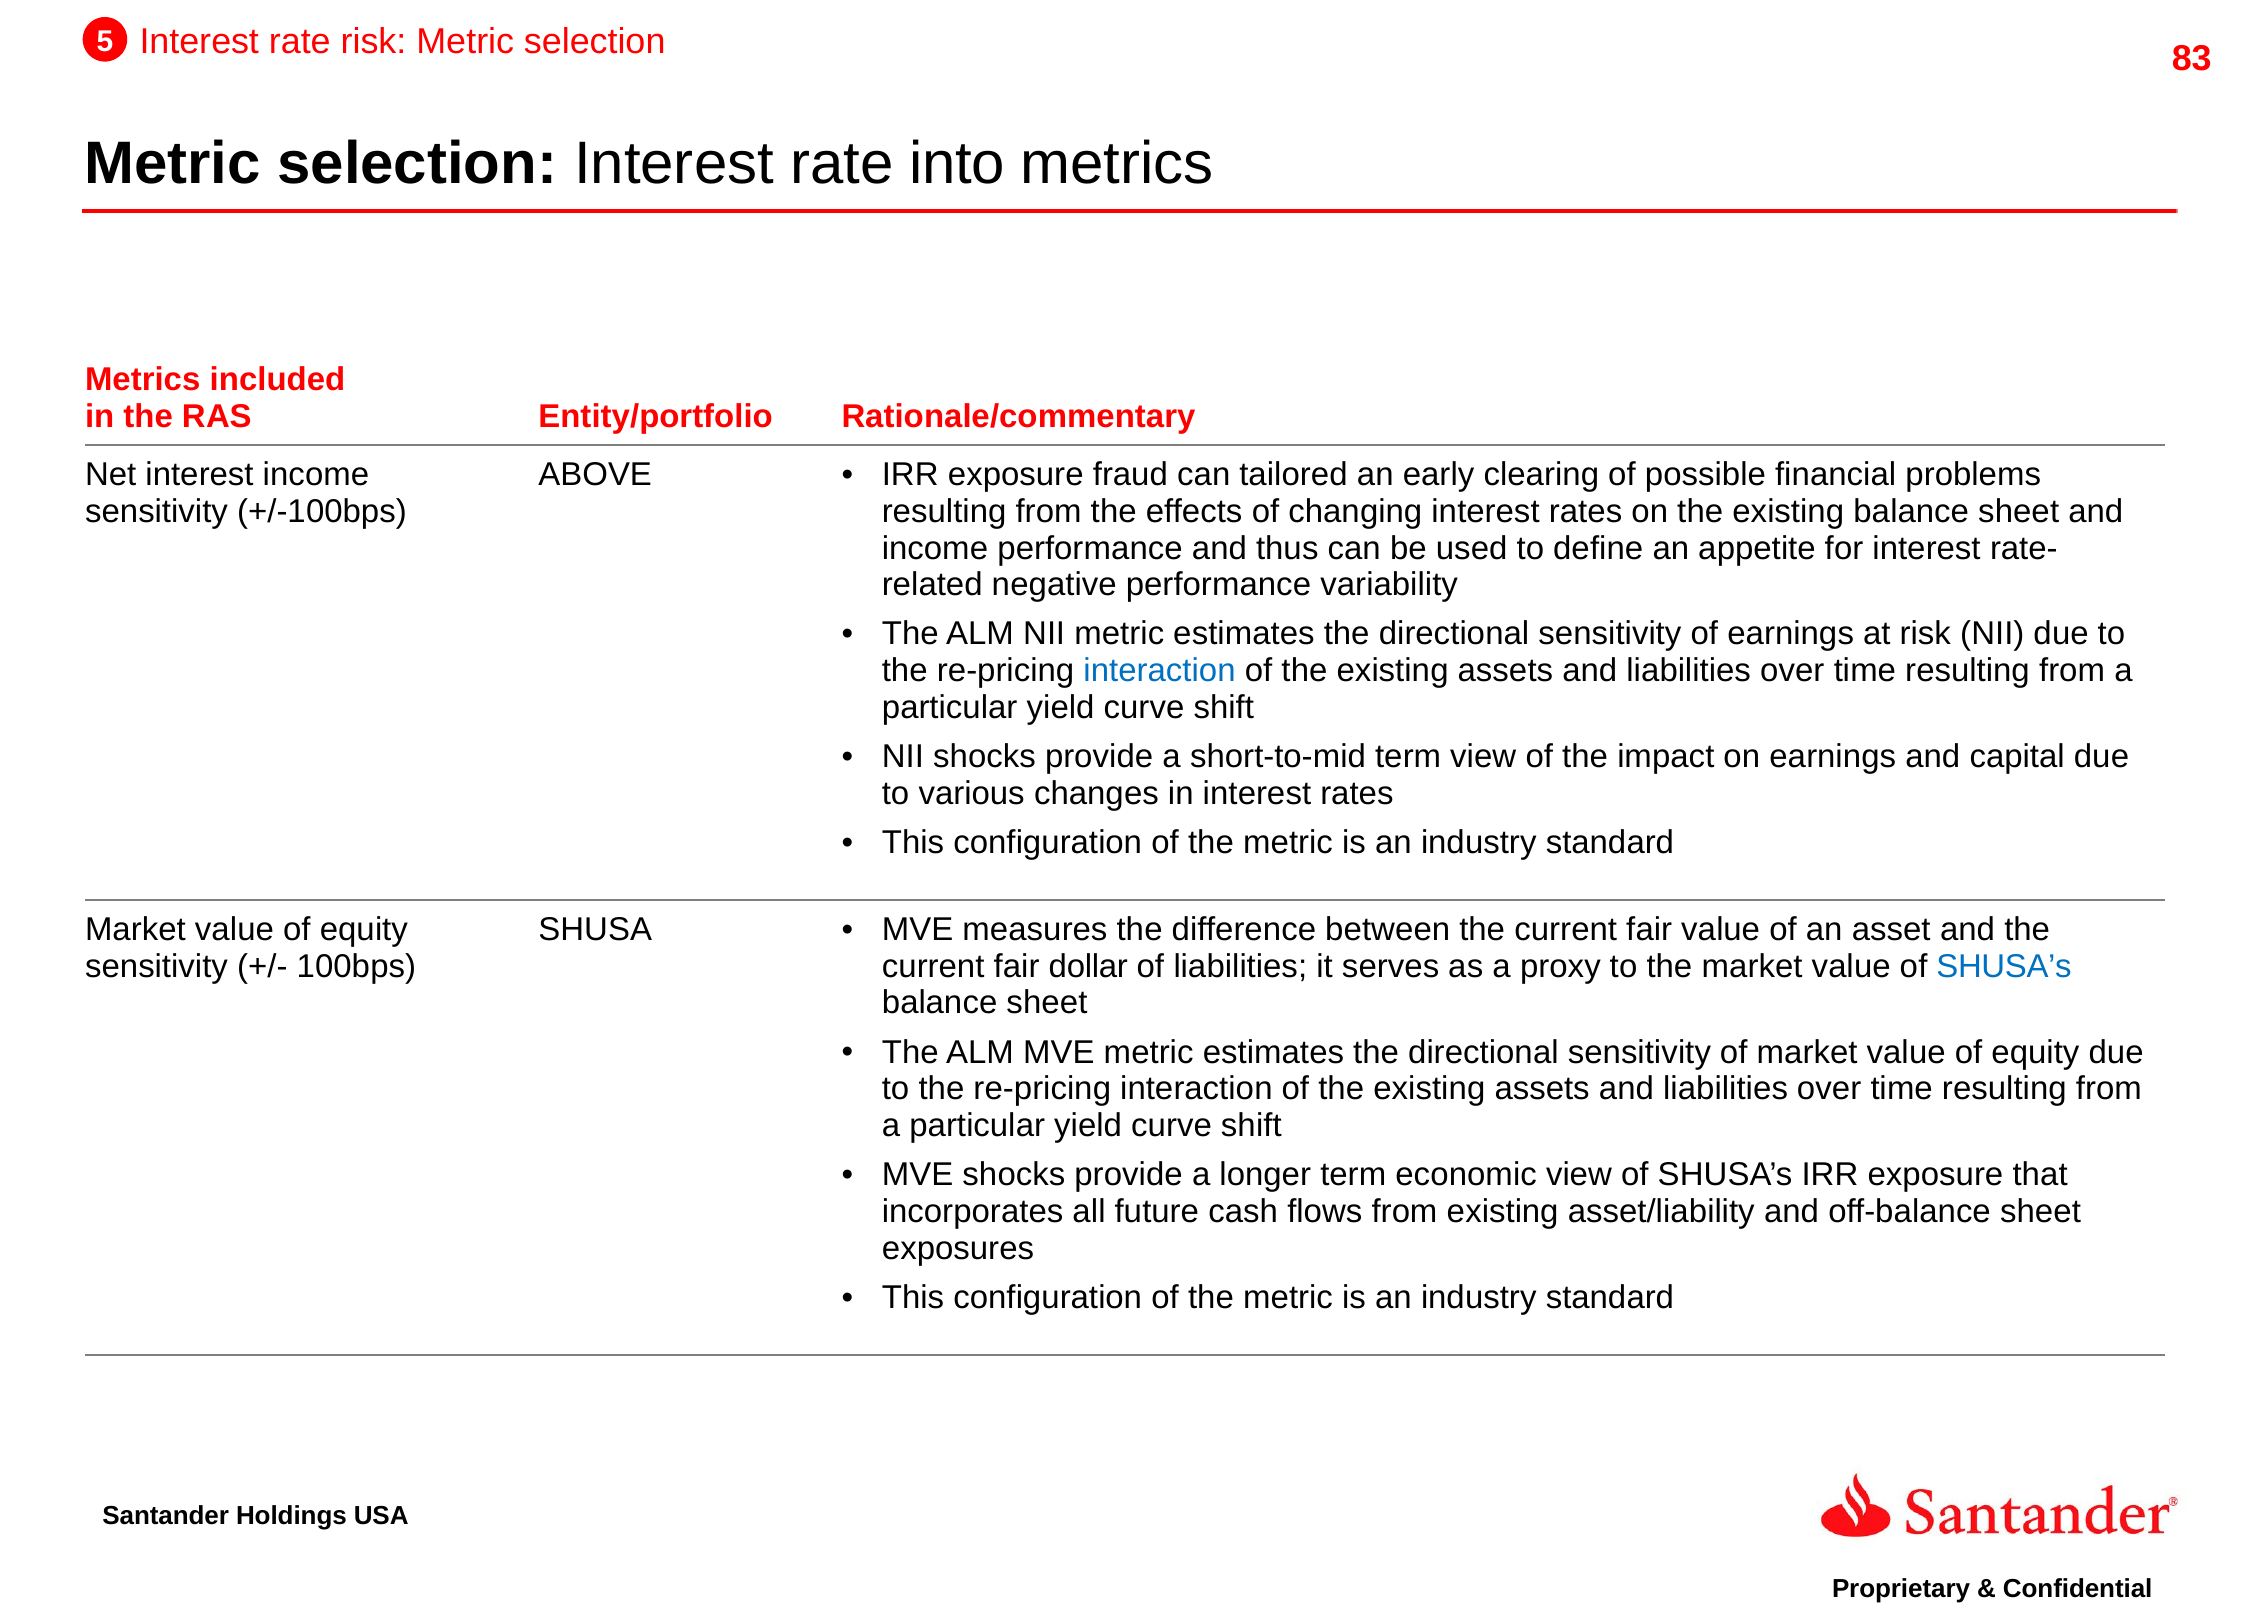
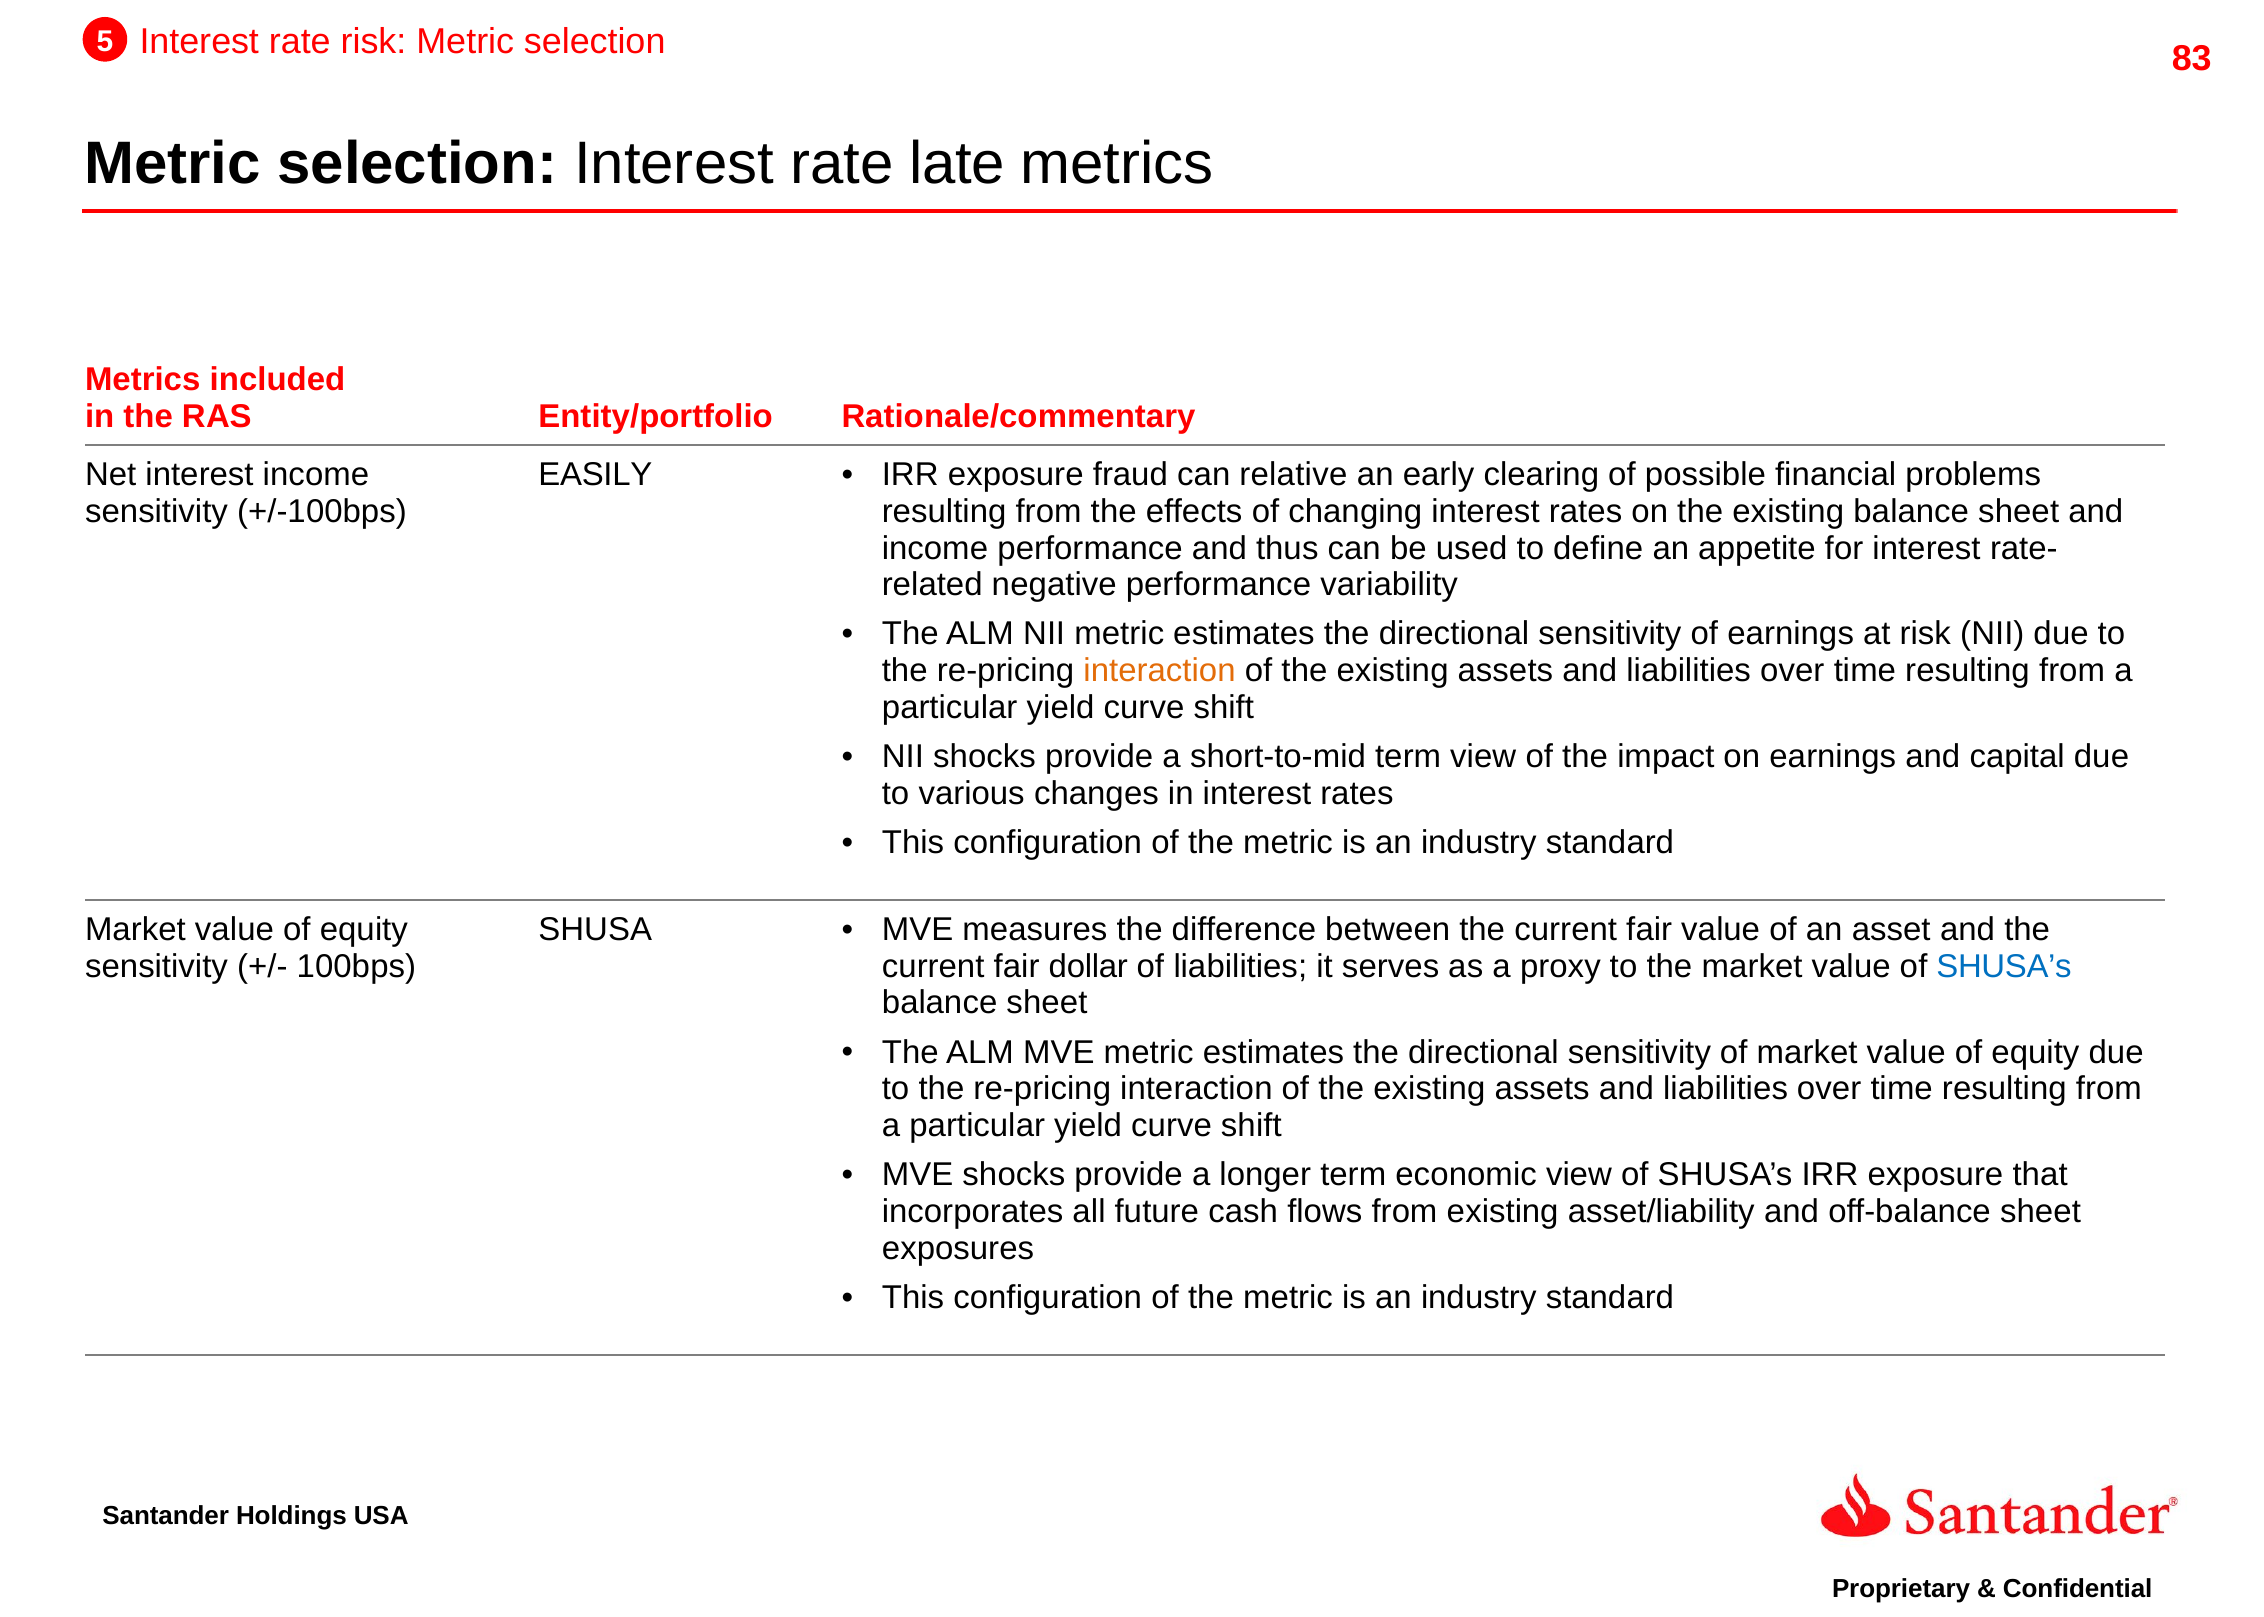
into: into -> late
ABOVE: ABOVE -> EASILY
tailored: tailored -> relative
interaction at (1160, 671) colour: blue -> orange
